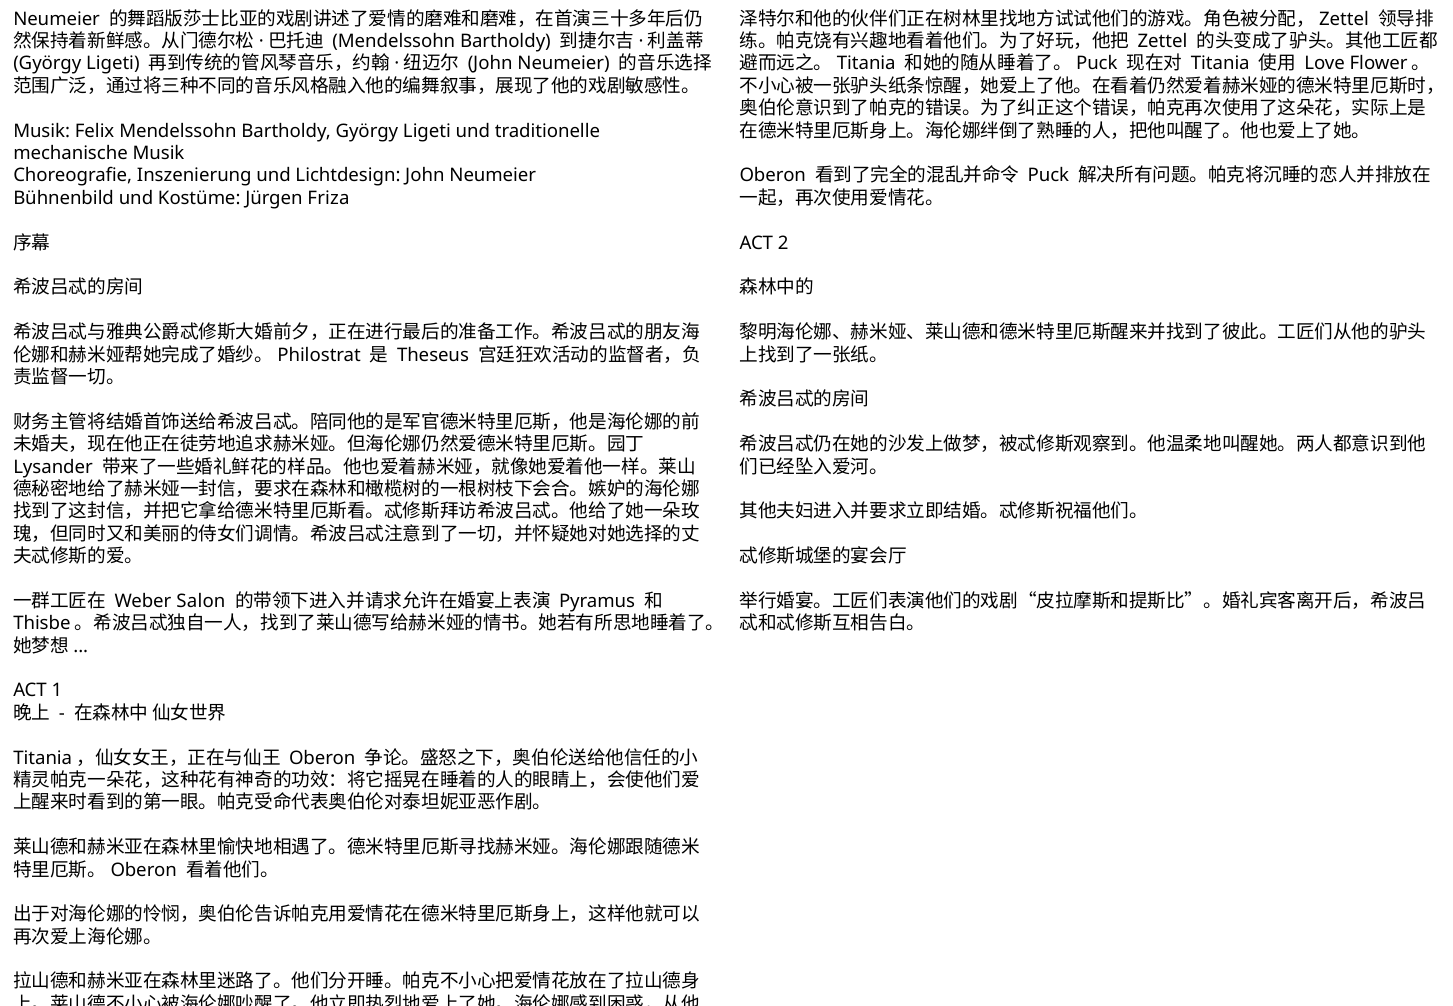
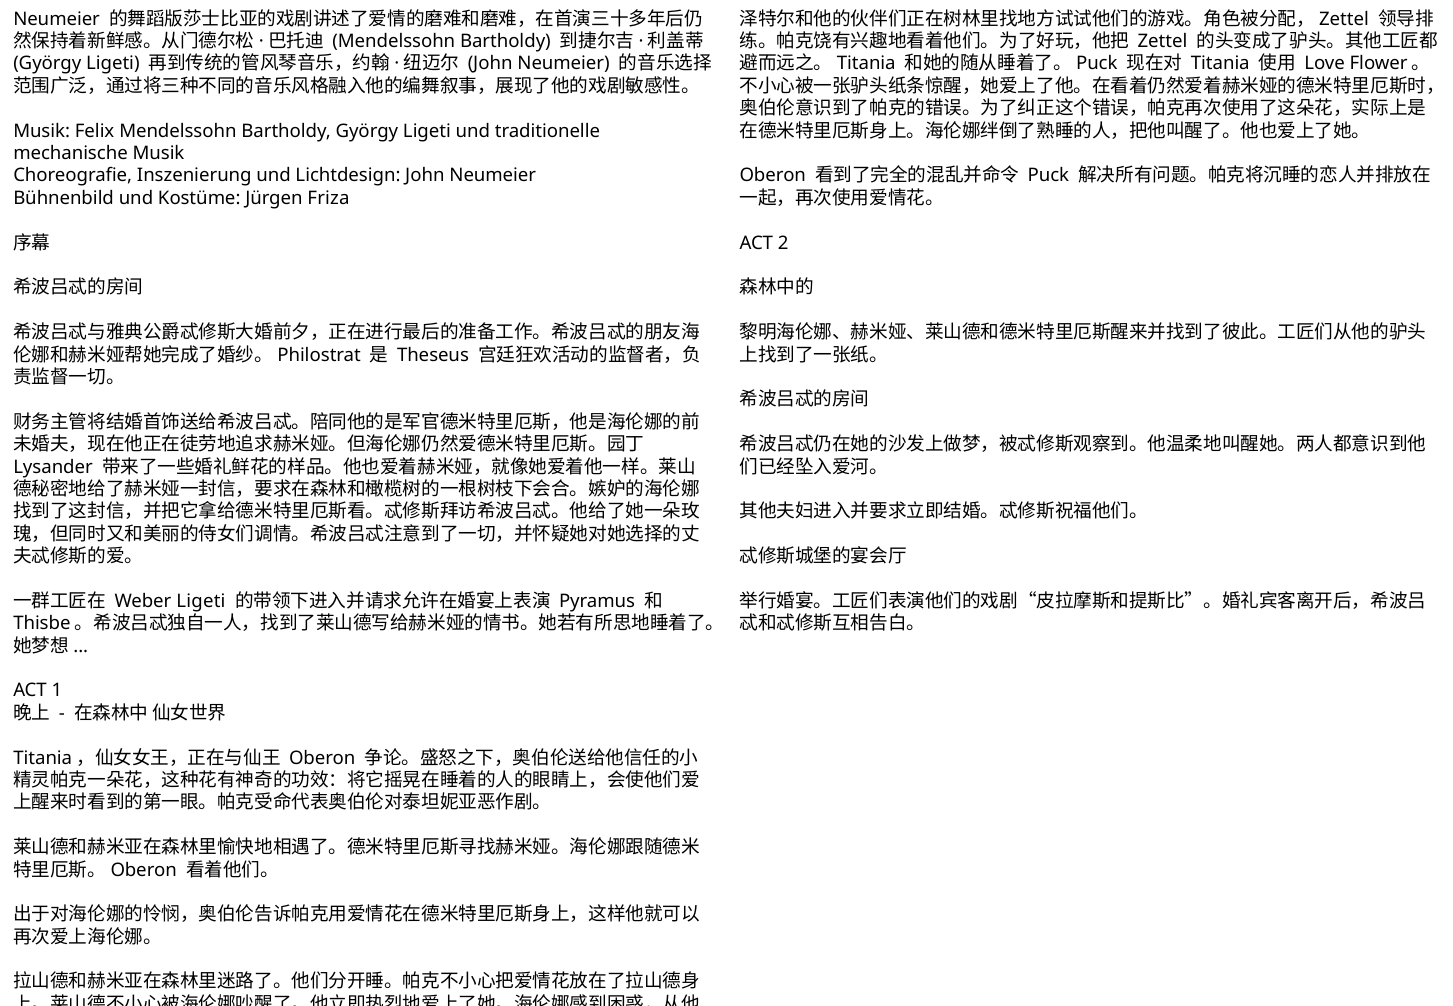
Weber Salon: Salon -> Ligeti
